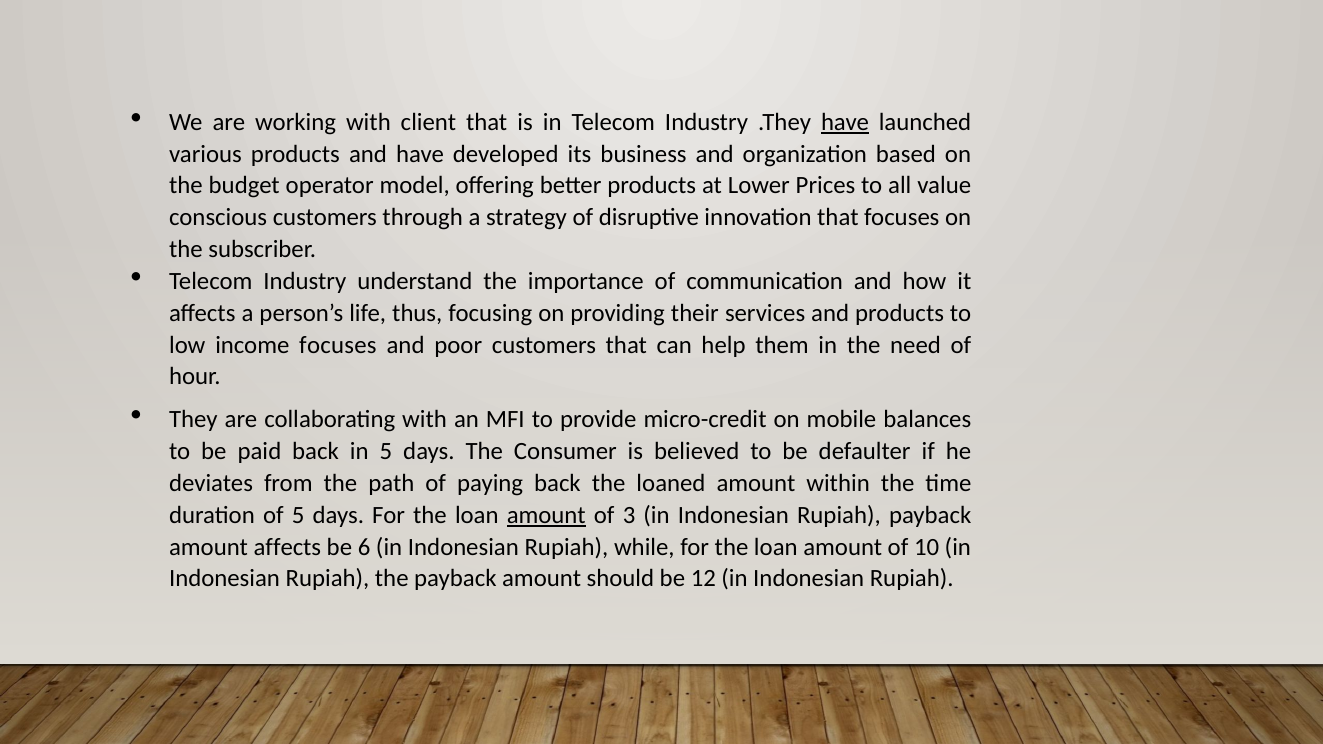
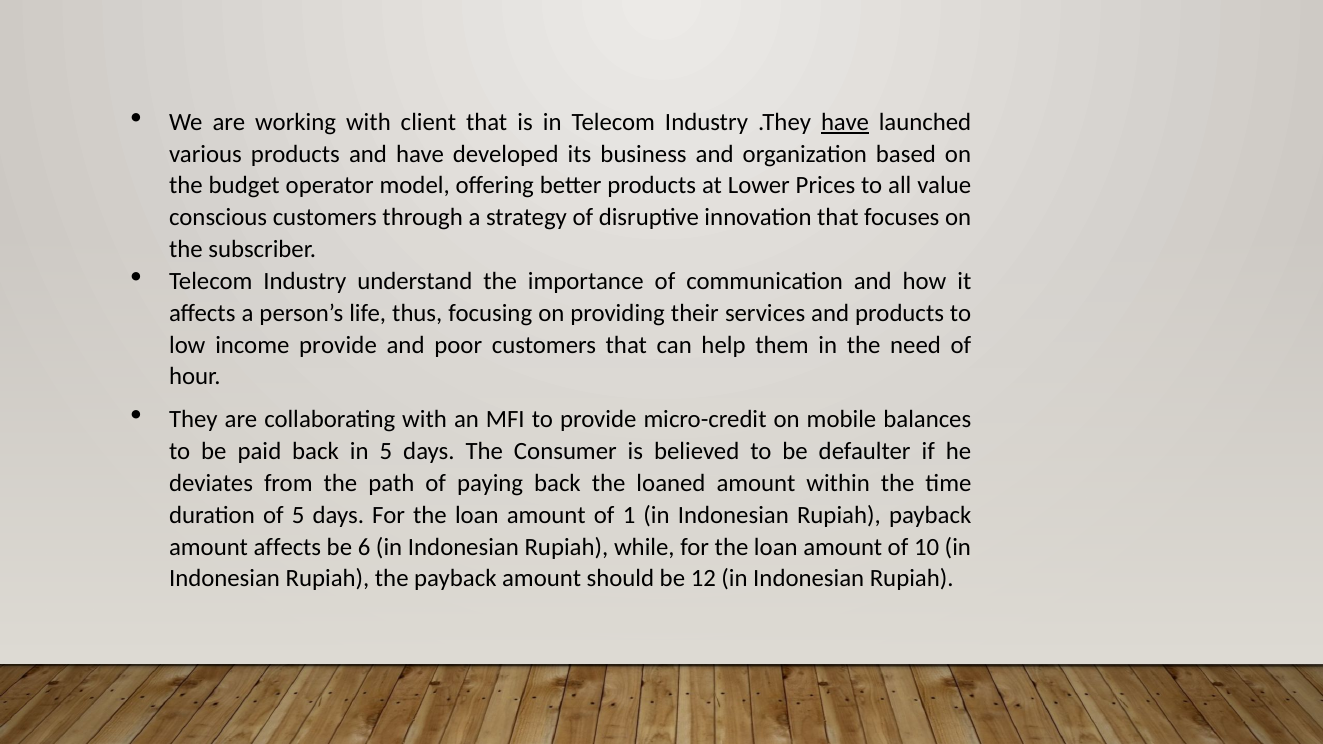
income focuses: focuses -> provide
amount at (546, 515) underline: present -> none
3: 3 -> 1
